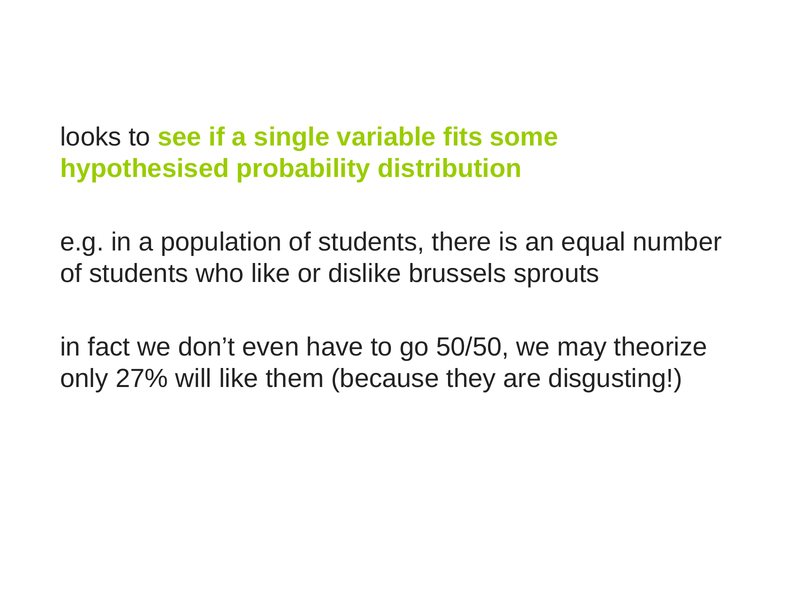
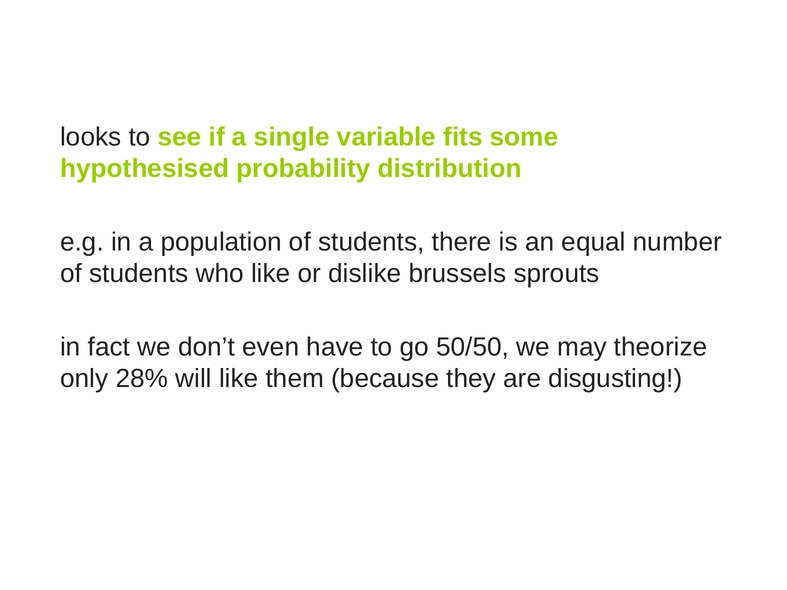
27%: 27% -> 28%
